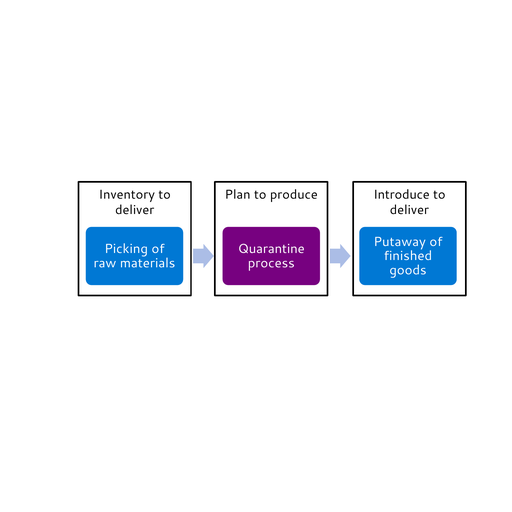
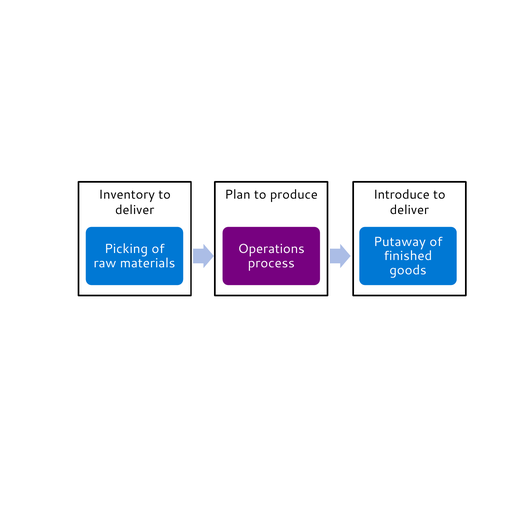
Quarantine: Quarantine -> Operations
